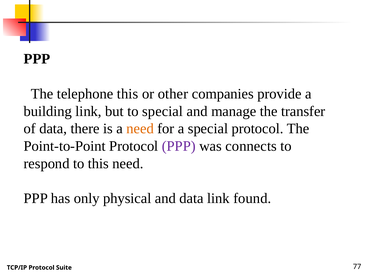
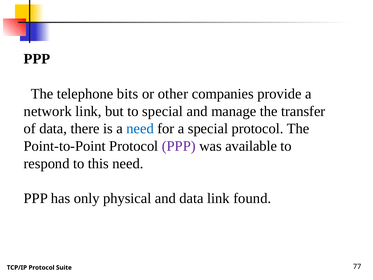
telephone this: this -> bits
building: building -> network
need at (140, 129) colour: orange -> blue
connects: connects -> available
